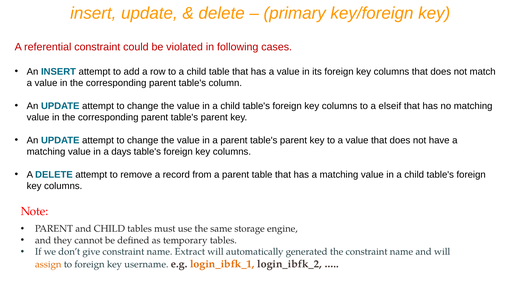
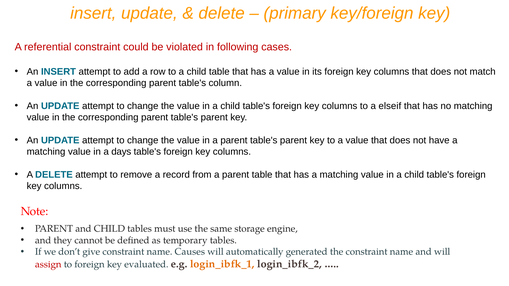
Extract: Extract -> Causes
assign colour: orange -> red
username: username -> evaluated
